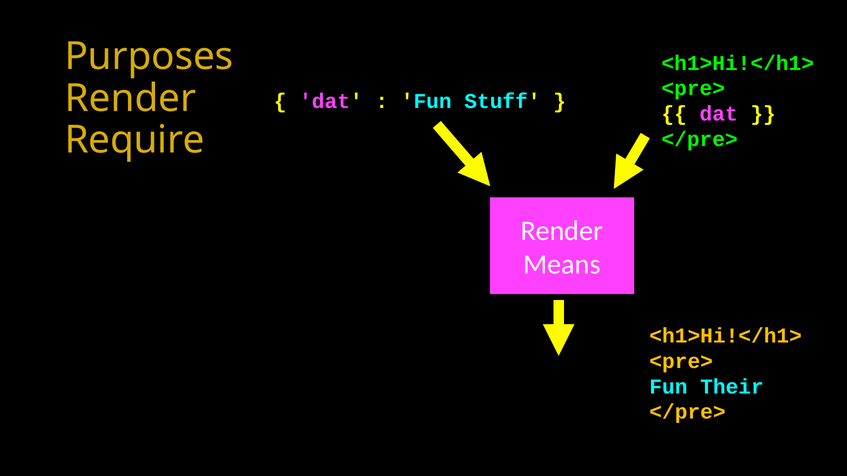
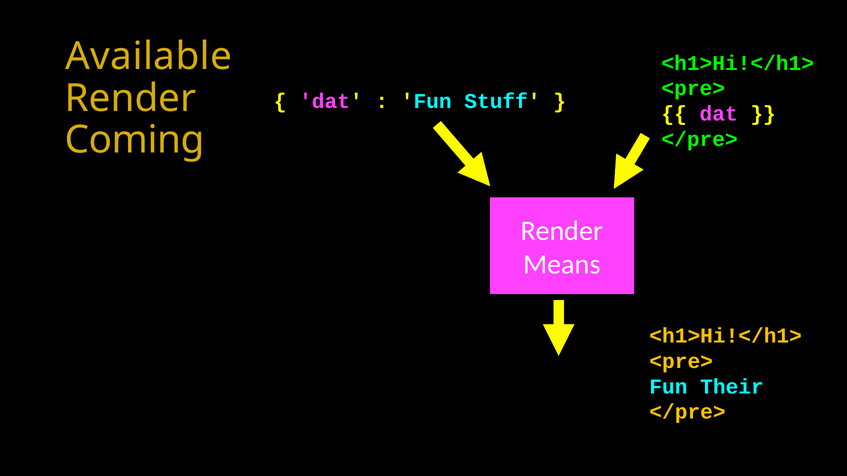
Purposes: Purposes -> Available
Require: Require -> Coming
